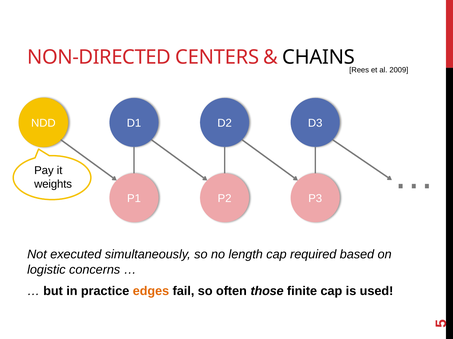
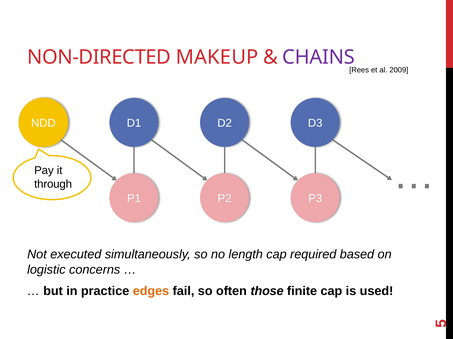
CENTERS: CENTERS -> MAKEUP
CHAINS colour: black -> purple
weights: weights -> through
